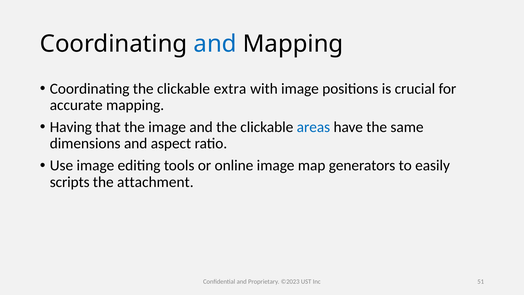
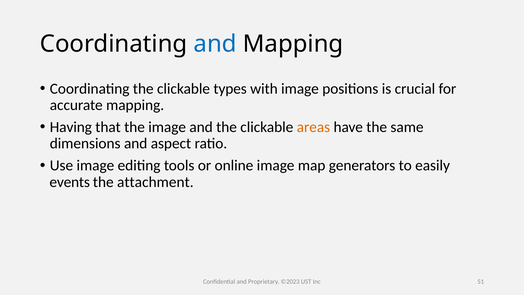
extra: extra -> types
areas colour: blue -> orange
scripts: scripts -> events
